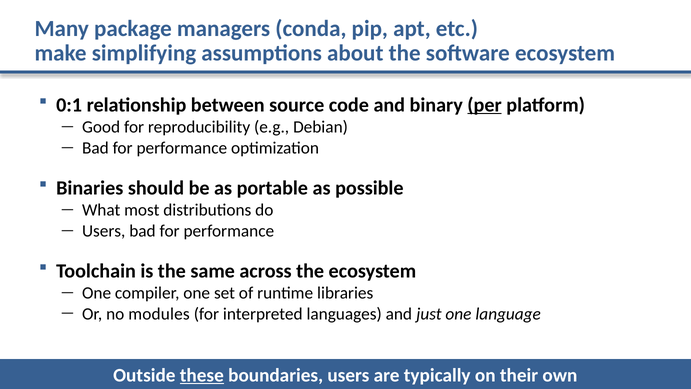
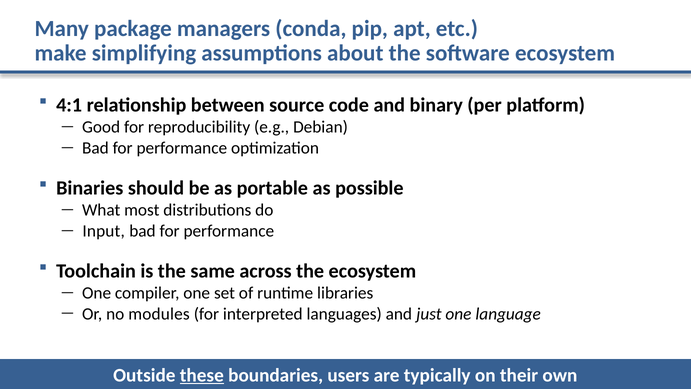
0:1: 0:1 -> 4:1
per underline: present -> none
Users at (104, 231): Users -> Input
